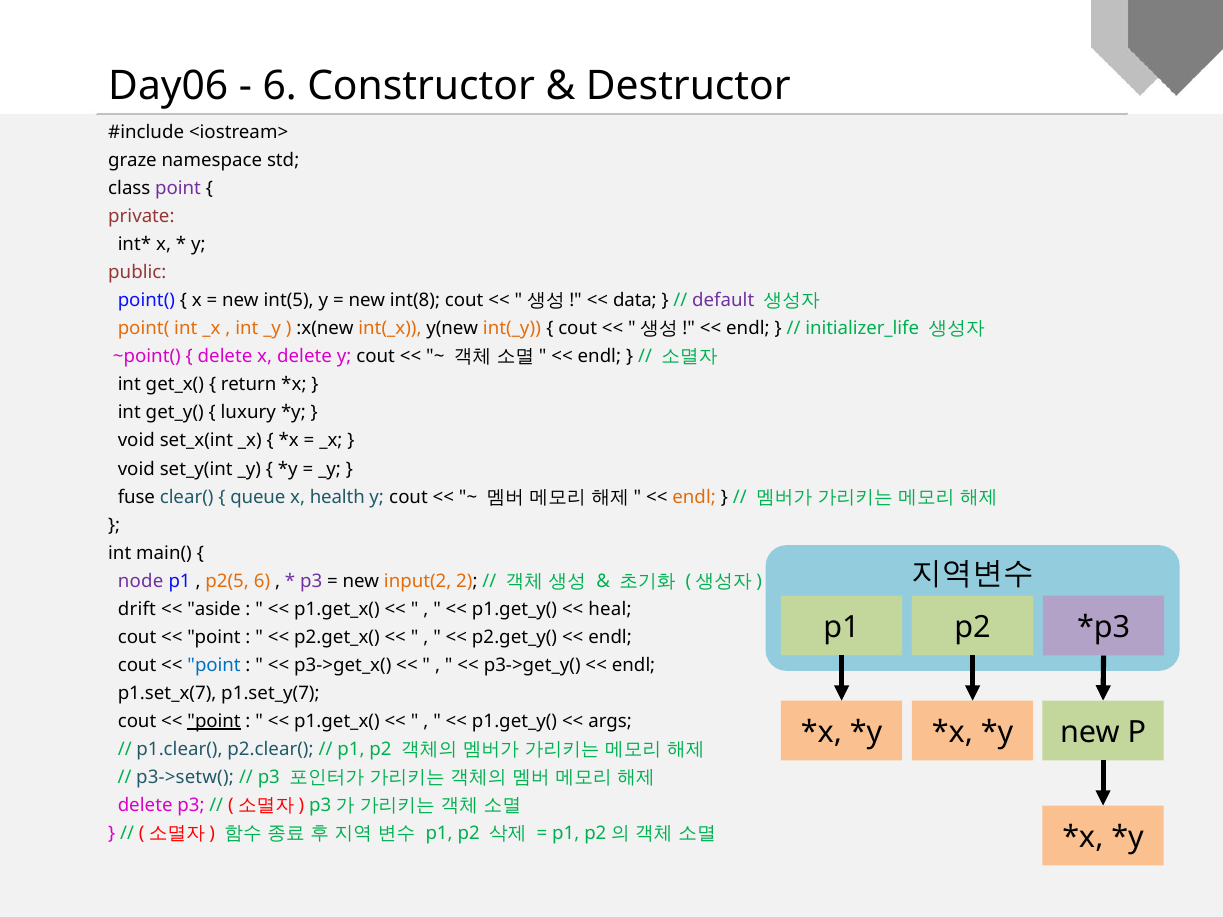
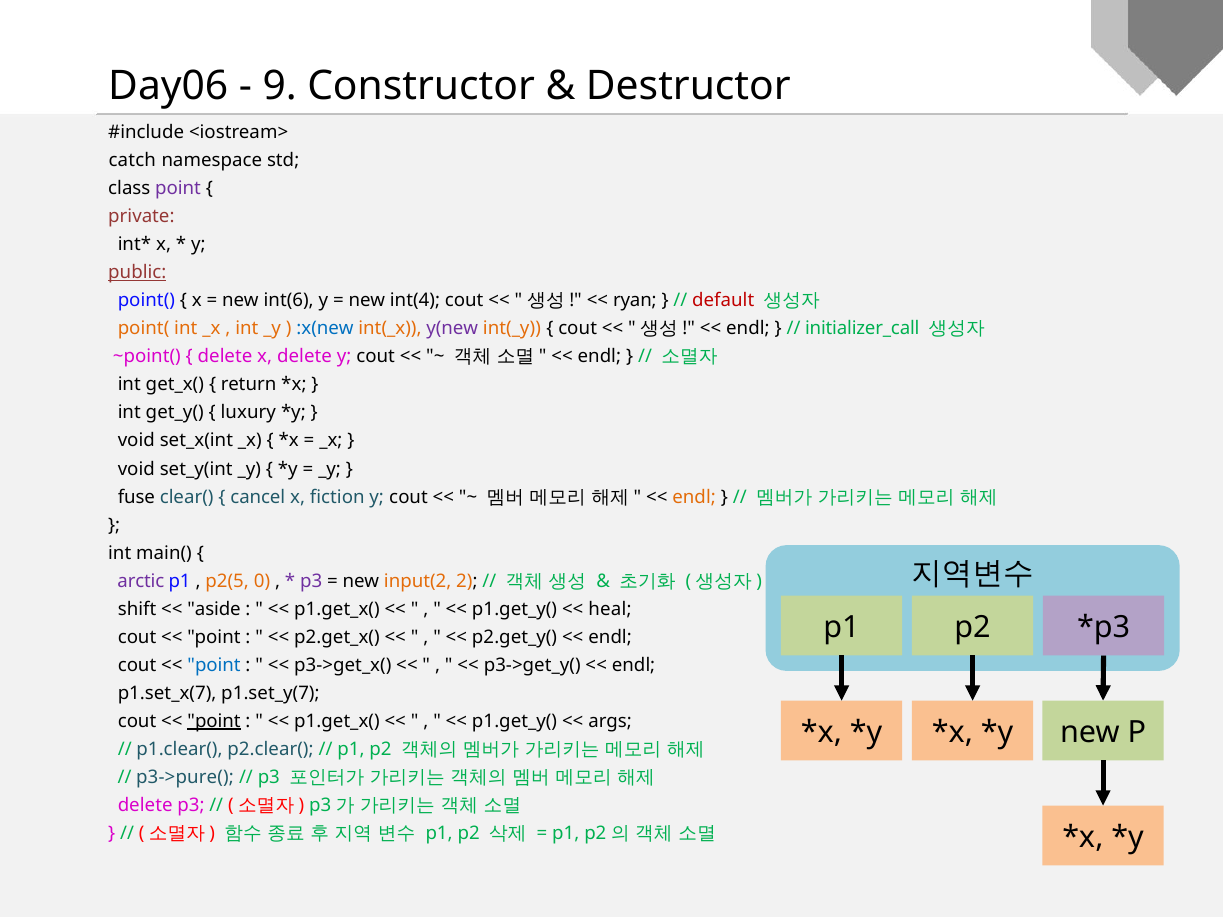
6 at (280, 86): 6 -> 9
graze: graze -> catch
public underline: none -> present
int(5: int(5 -> int(6
int(8: int(8 -> int(4
data: data -> ryan
default colour: purple -> red
:x(new colour: black -> blue
y(new colour: black -> purple
initializer_life: initializer_life -> initializer_call
queue: queue -> cancel
health: health -> fiction
node: node -> arctic
p2(5 6: 6 -> 0
drift: drift -> shift
p3->setw(: p3->setw( -> p3->pure(
